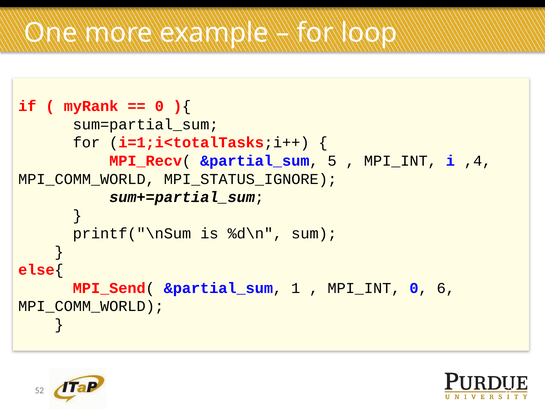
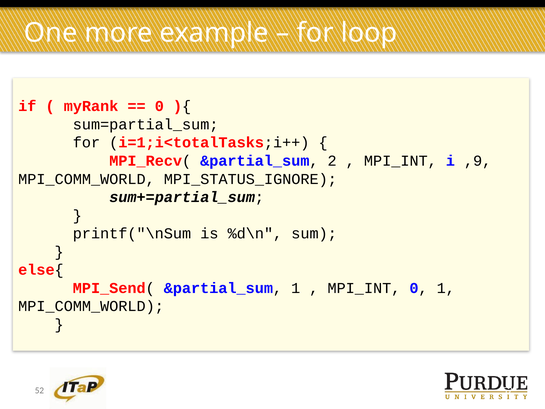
5: 5 -> 2
,4: ,4 -> ,9
0 6: 6 -> 1
